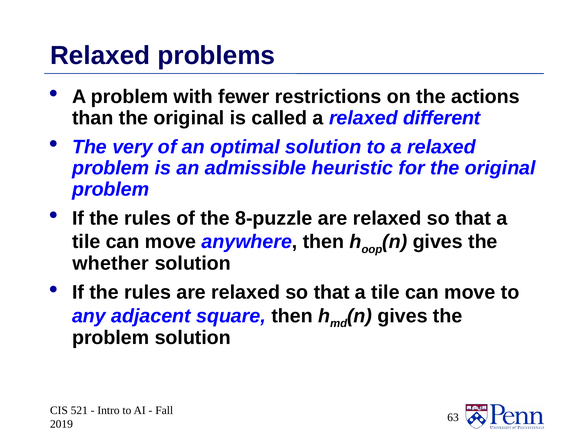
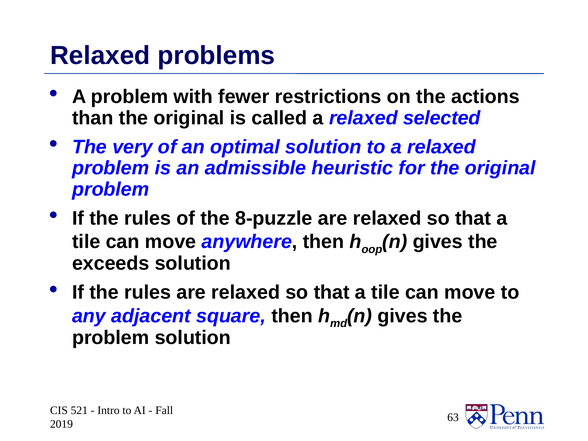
different: different -> selected
whether: whether -> exceeds
